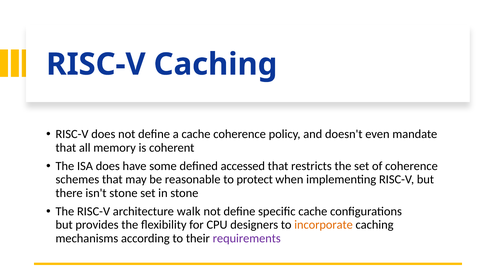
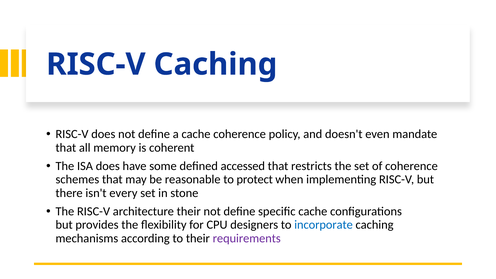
isn't stone: stone -> every
architecture walk: walk -> their
incorporate colour: orange -> blue
